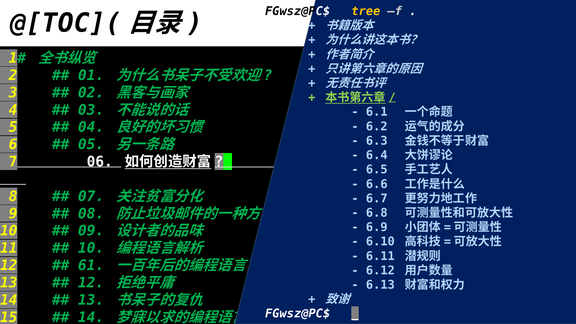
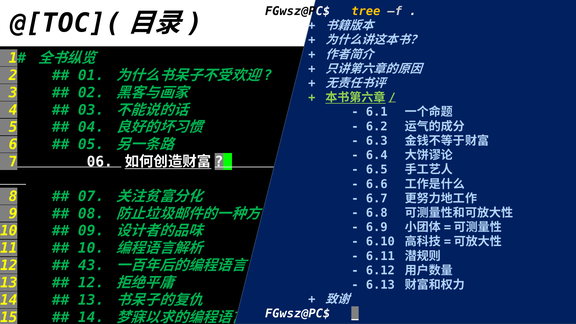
61: 61 -> 43
